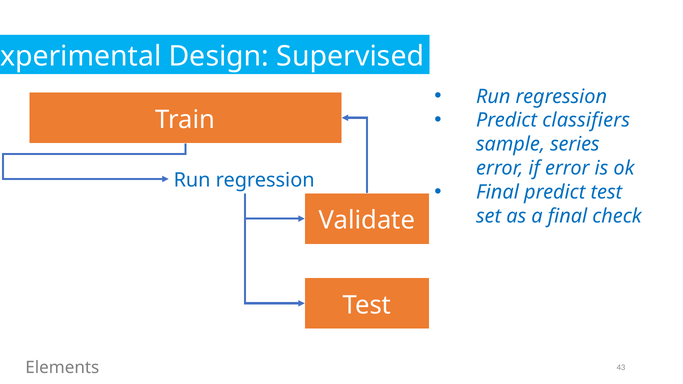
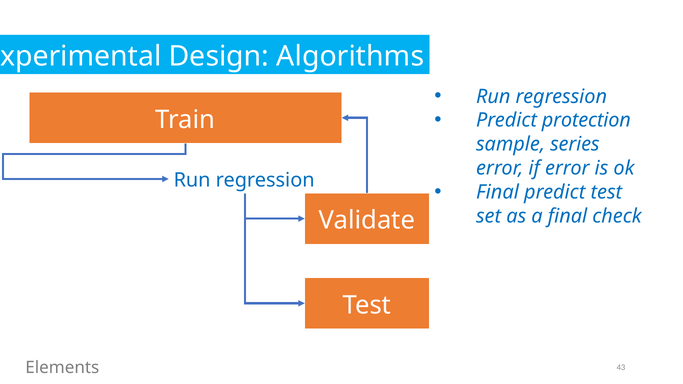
Supervised: Supervised -> Algorithms
classifiers: classifiers -> protection
